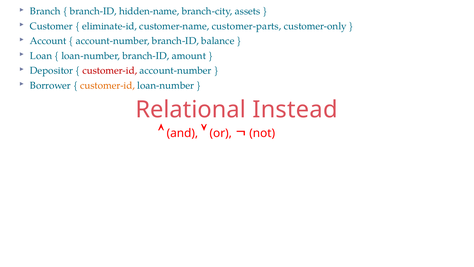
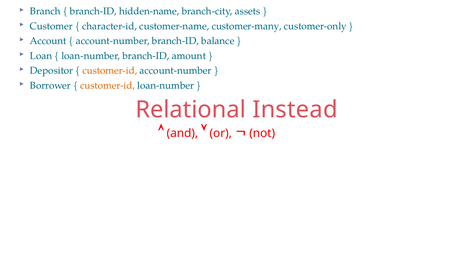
eliminate-id: eliminate-id -> character-id
customer-parts: customer-parts -> customer-many
customer-id at (110, 71) colour: red -> orange
